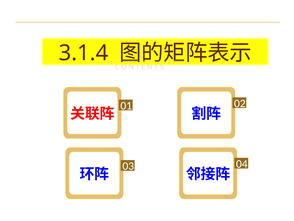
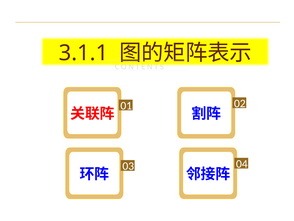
3.1.4: 3.1.4 -> 3.1.1
